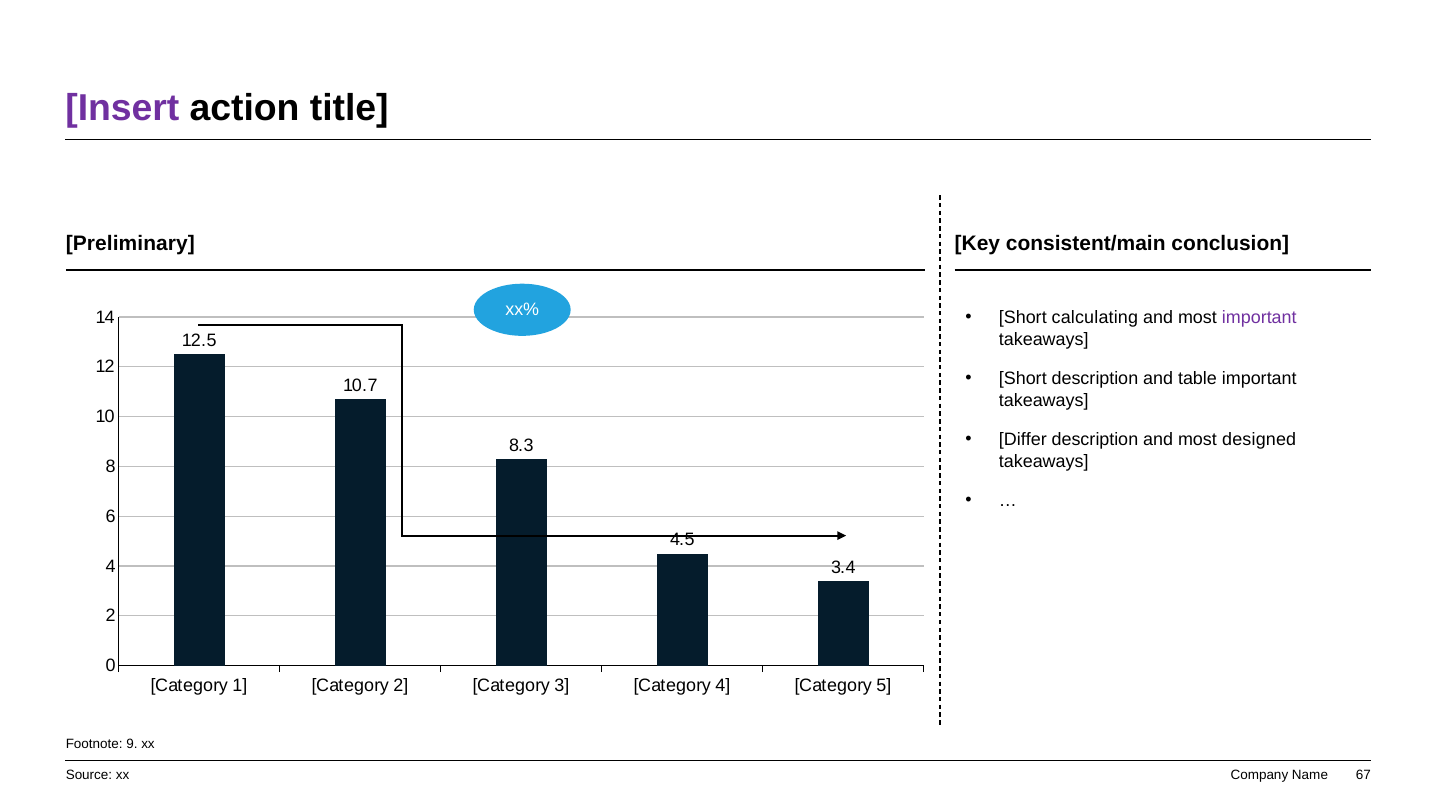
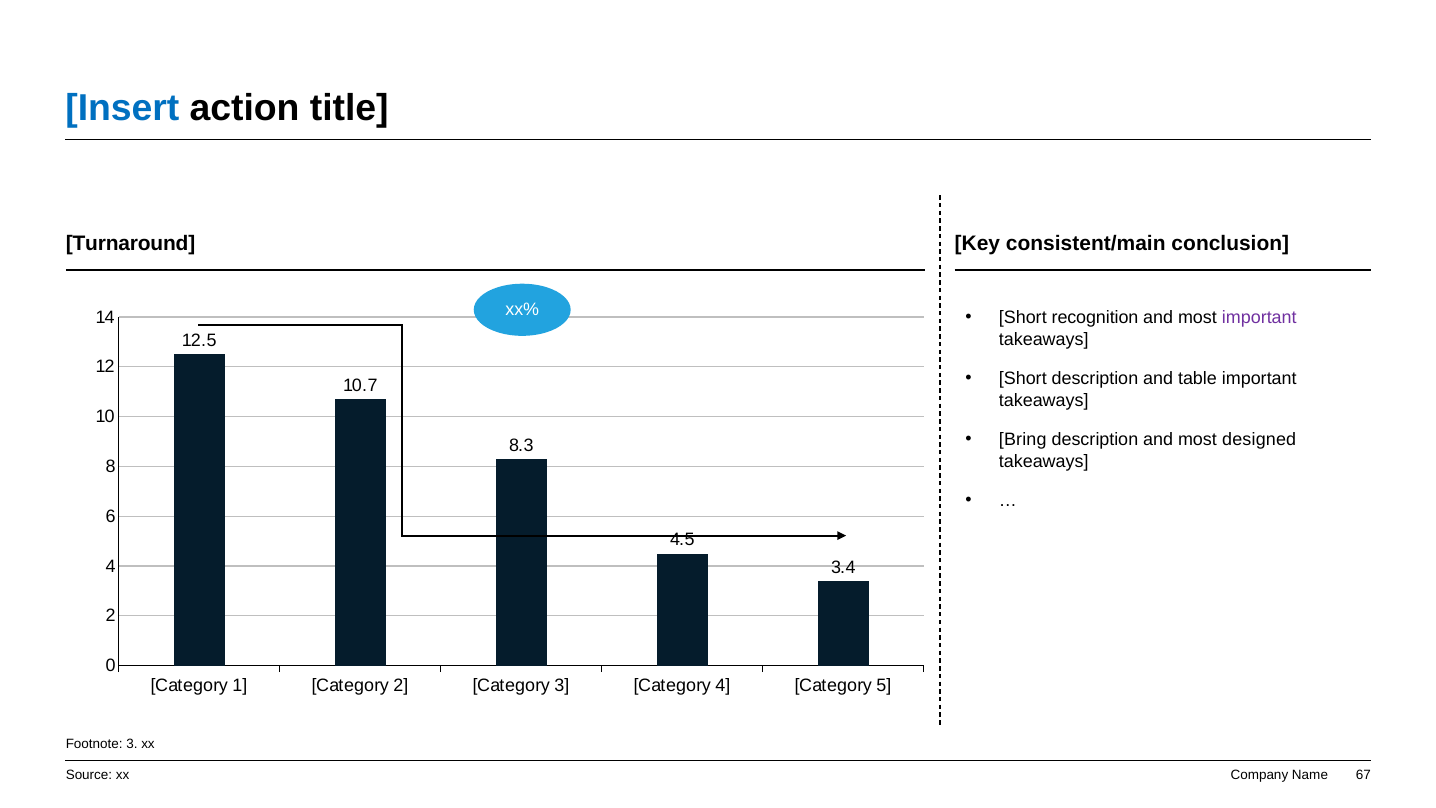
Insert colour: purple -> blue
Preliminary: Preliminary -> Turnaround
calculating: calculating -> recognition
Differ: Differ -> Bring
Footnote 9: 9 -> 3
